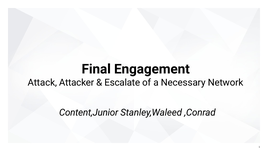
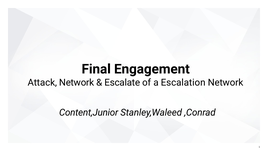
Attack Attacker: Attacker -> Network
Necessary: Necessary -> Escalation
